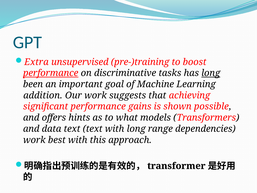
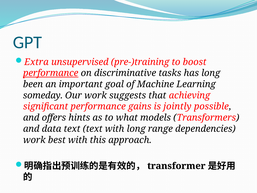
long at (211, 73) underline: present -> none
addition: addition -> someday
shown: shown -> jointly
